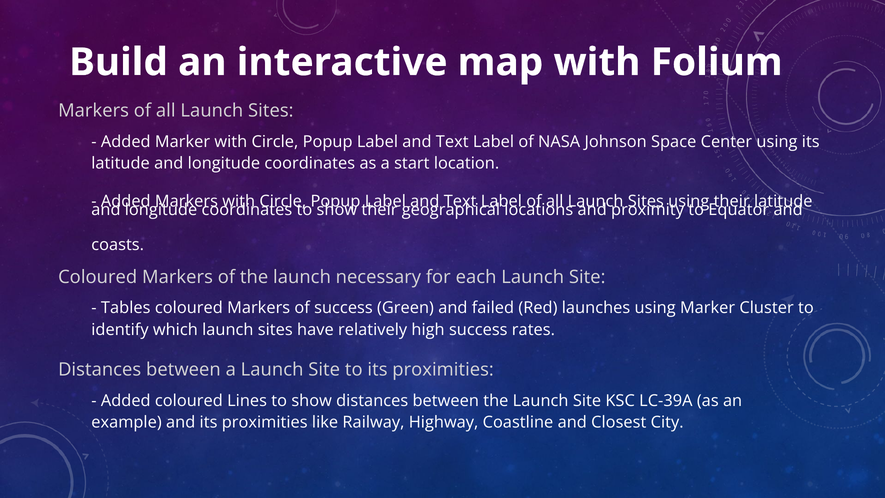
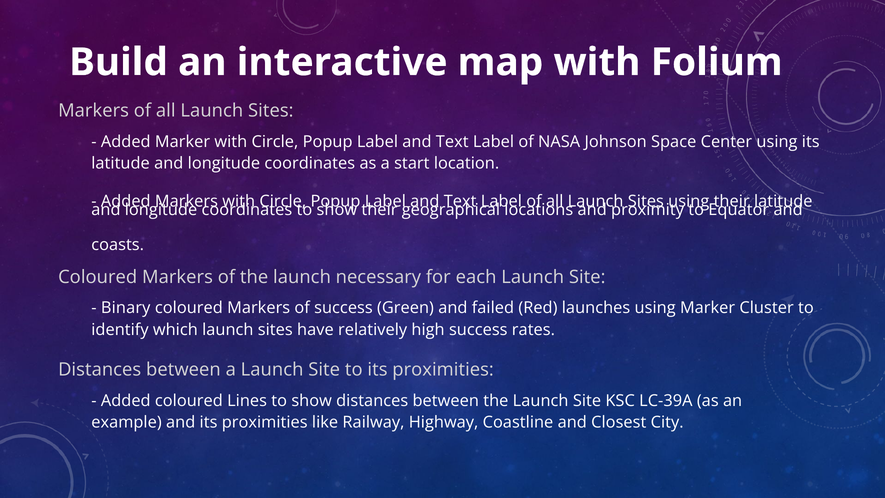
Tables: Tables -> Binary
